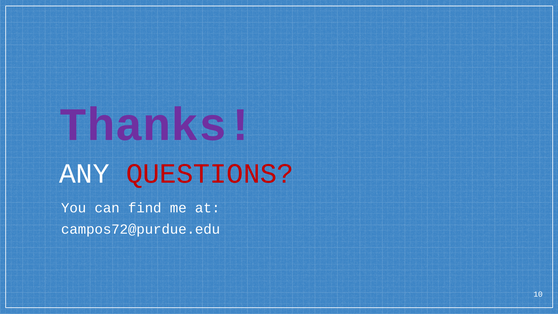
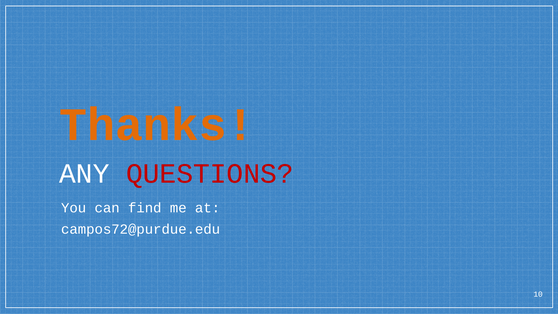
Thanks colour: purple -> orange
